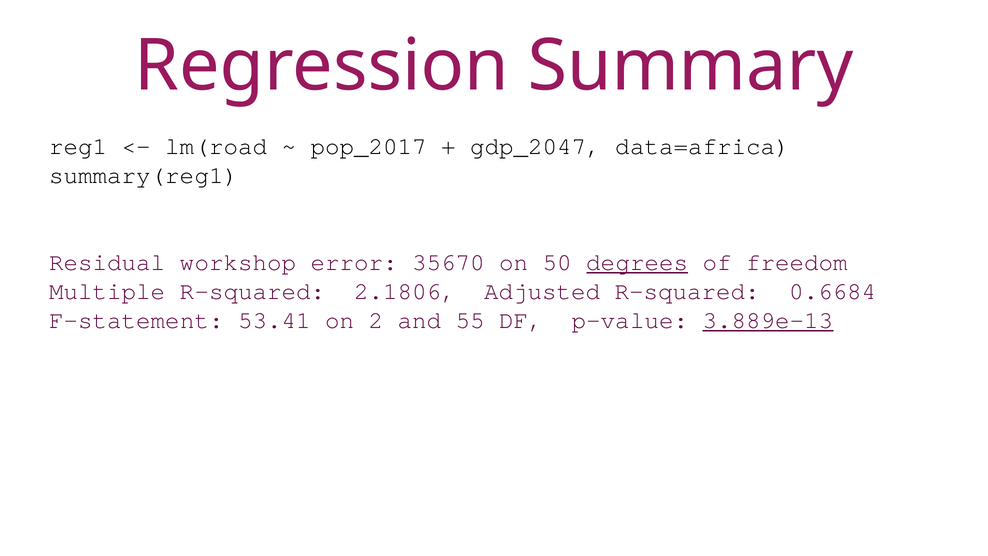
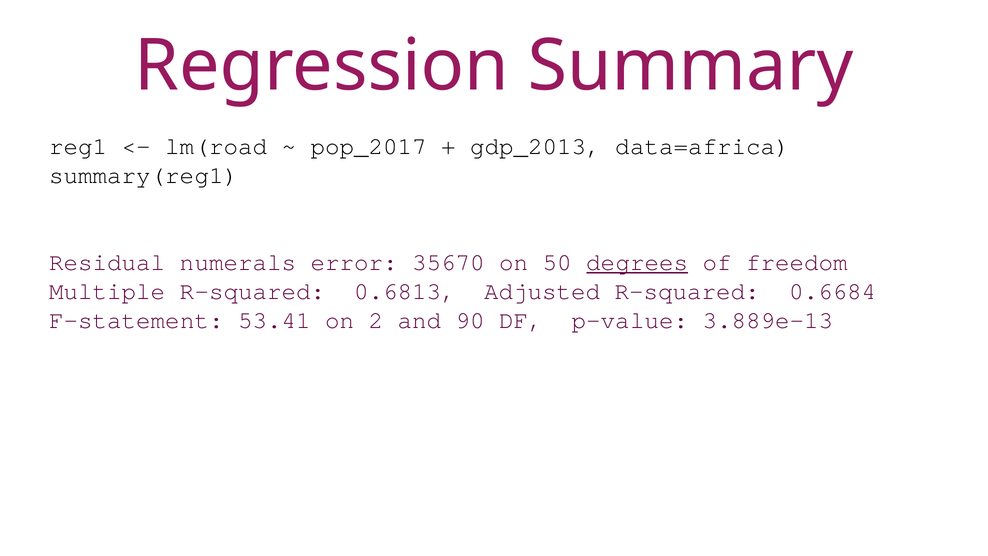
gdp_2047: gdp_2047 -> gdp_2013
workshop: workshop -> numerals
2.1806: 2.1806 -> 0.6813
55: 55 -> 90
3.889e-13 underline: present -> none
